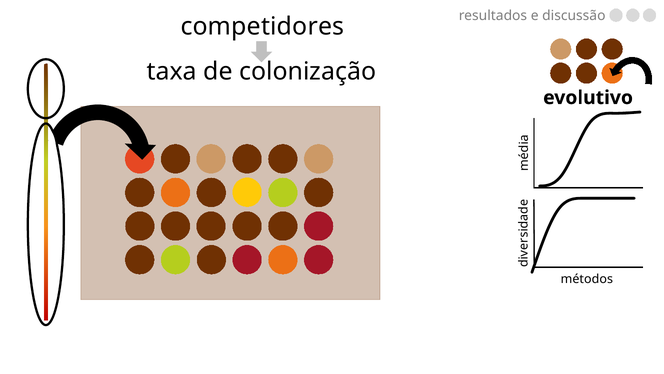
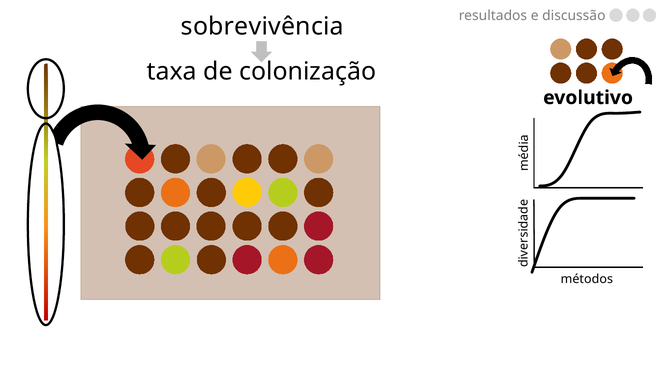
competidores: competidores -> sobrevivência
